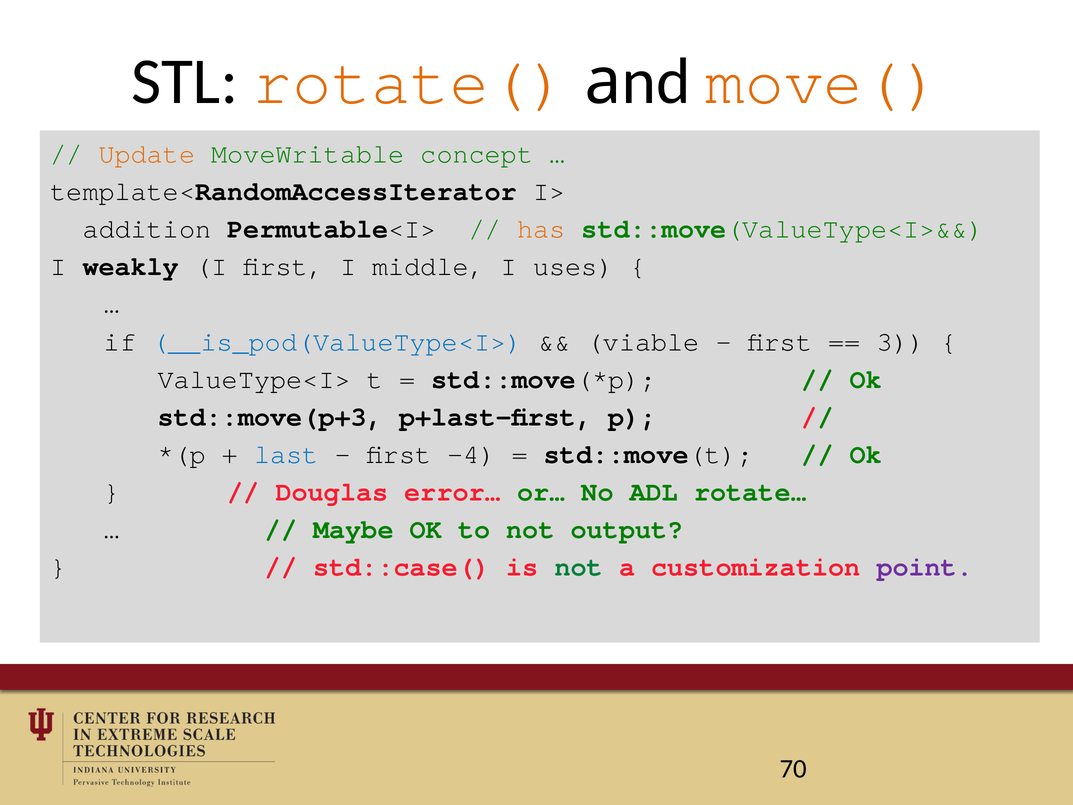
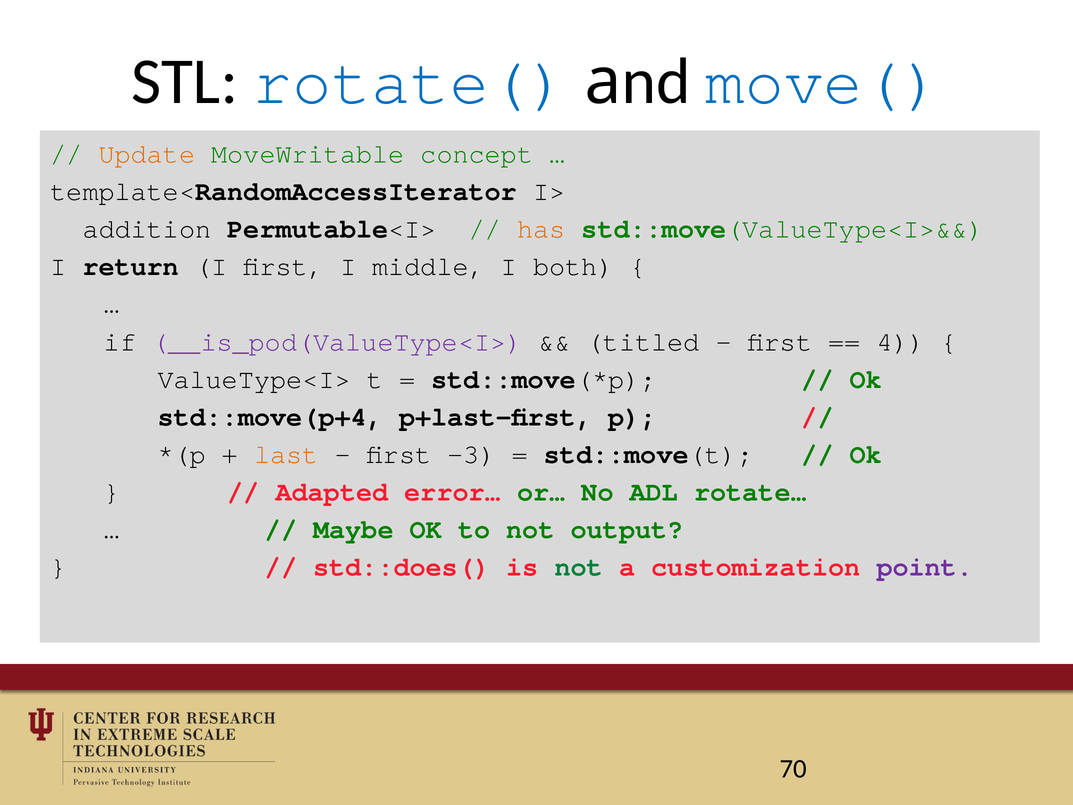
rotate( colour: orange -> blue
move( colour: orange -> blue
weakly: weakly -> return
uses: uses -> both
__is_pod(ValueType<I> colour: blue -> purple
viable: viable -> titled
3: 3 -> 4
std::move(p+3: std::move(p+3 -> std::move(p+4
last colour: blue -> orange
-4: -4 -> -3
Douglas: Douglas -> Adapted
std::case(: std::case( -> std::does(
